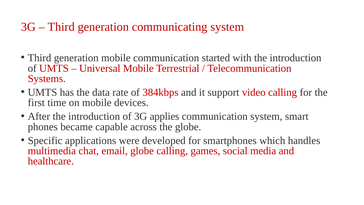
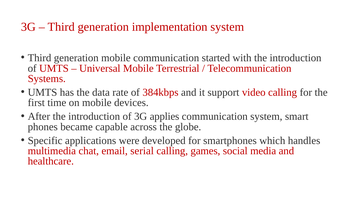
communicating: communicating -> implementation
email globe: globe -> serial
